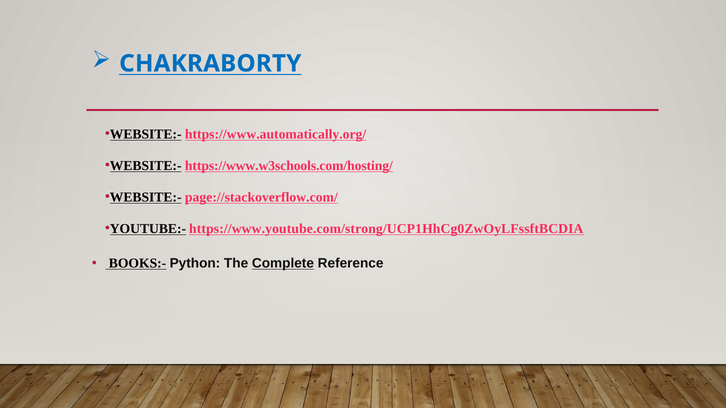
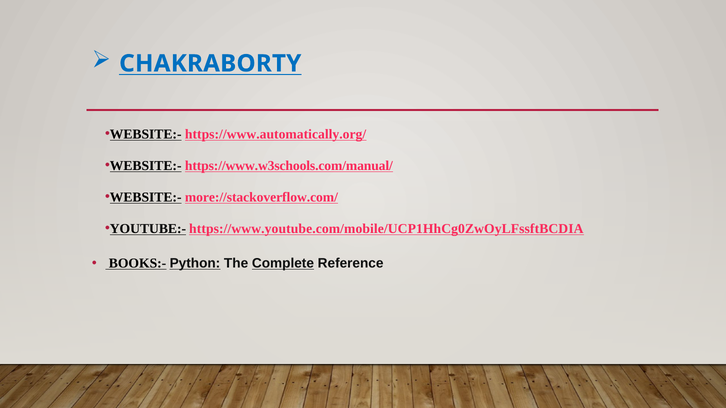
https://www.w3schools.com/hosting/: https://www.w3schools.com/hosting/ -> https://www.w3schools.com/manual/
page://stackoverflow.com/: page://stackoverflow.com/ -> more://stackoverflow.com/
https://www.youtube.com/strong/UCP1HhCg0ZwOyLFssftBCDIA: https://www.youtube.com/strong/UCP1HhCg0ZwOyLFssftBCDIA -> https://www.youtube.com/mobile/UCP1HhCg0ZwOyLFssftBCDIA
Python underline: none -> present
